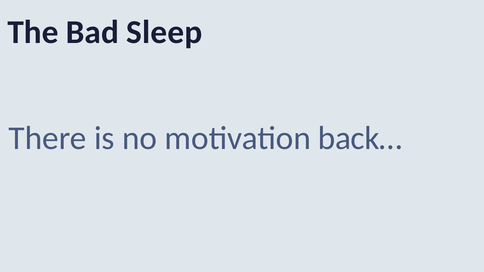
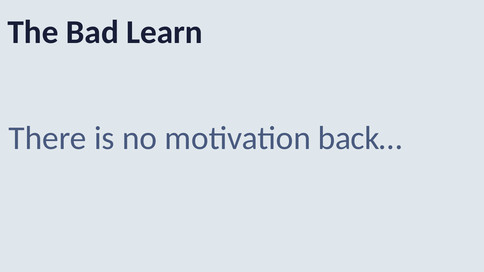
Sleep: Sleep -> Learn
